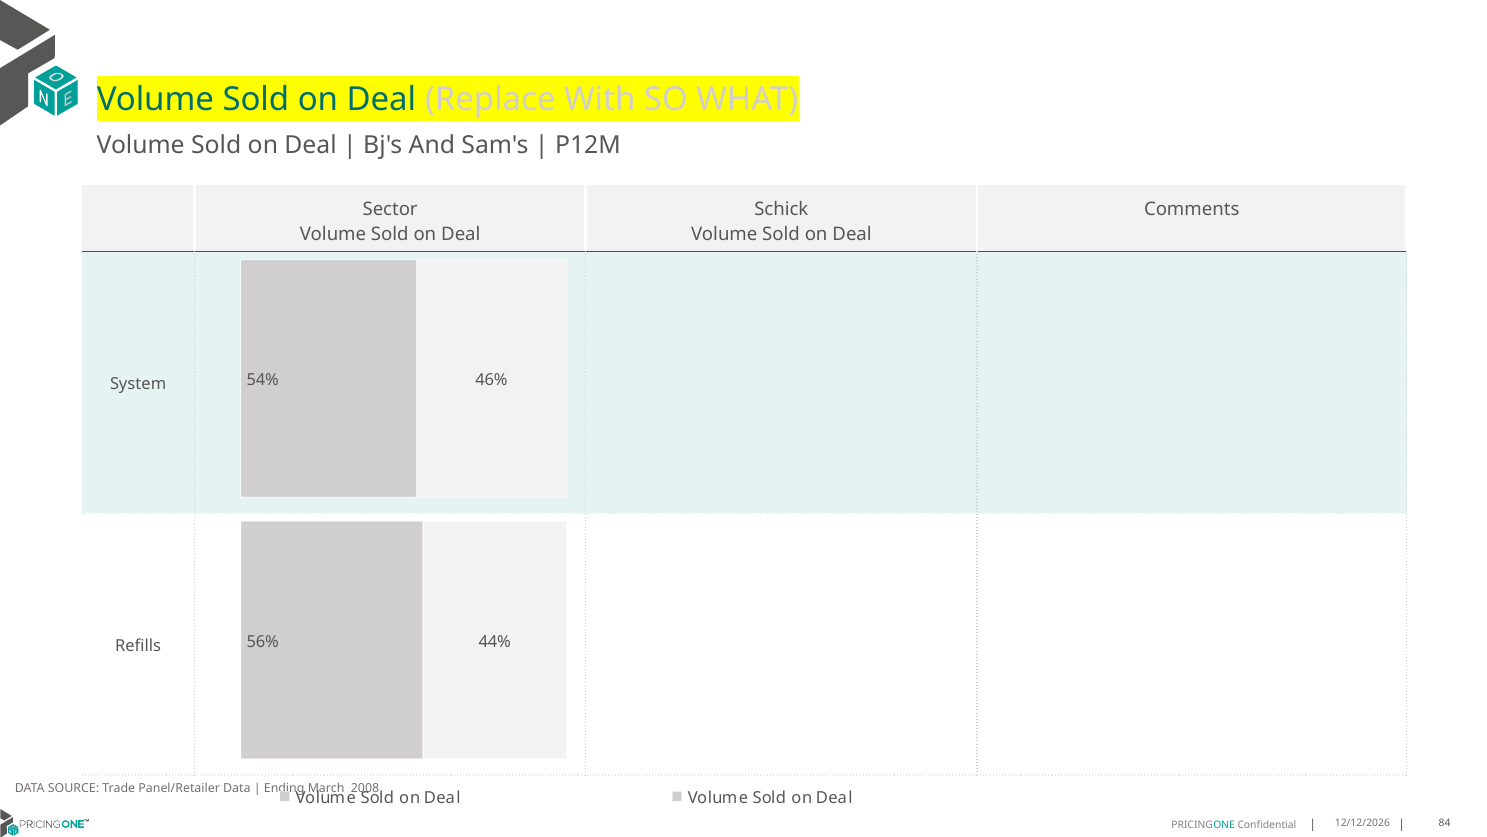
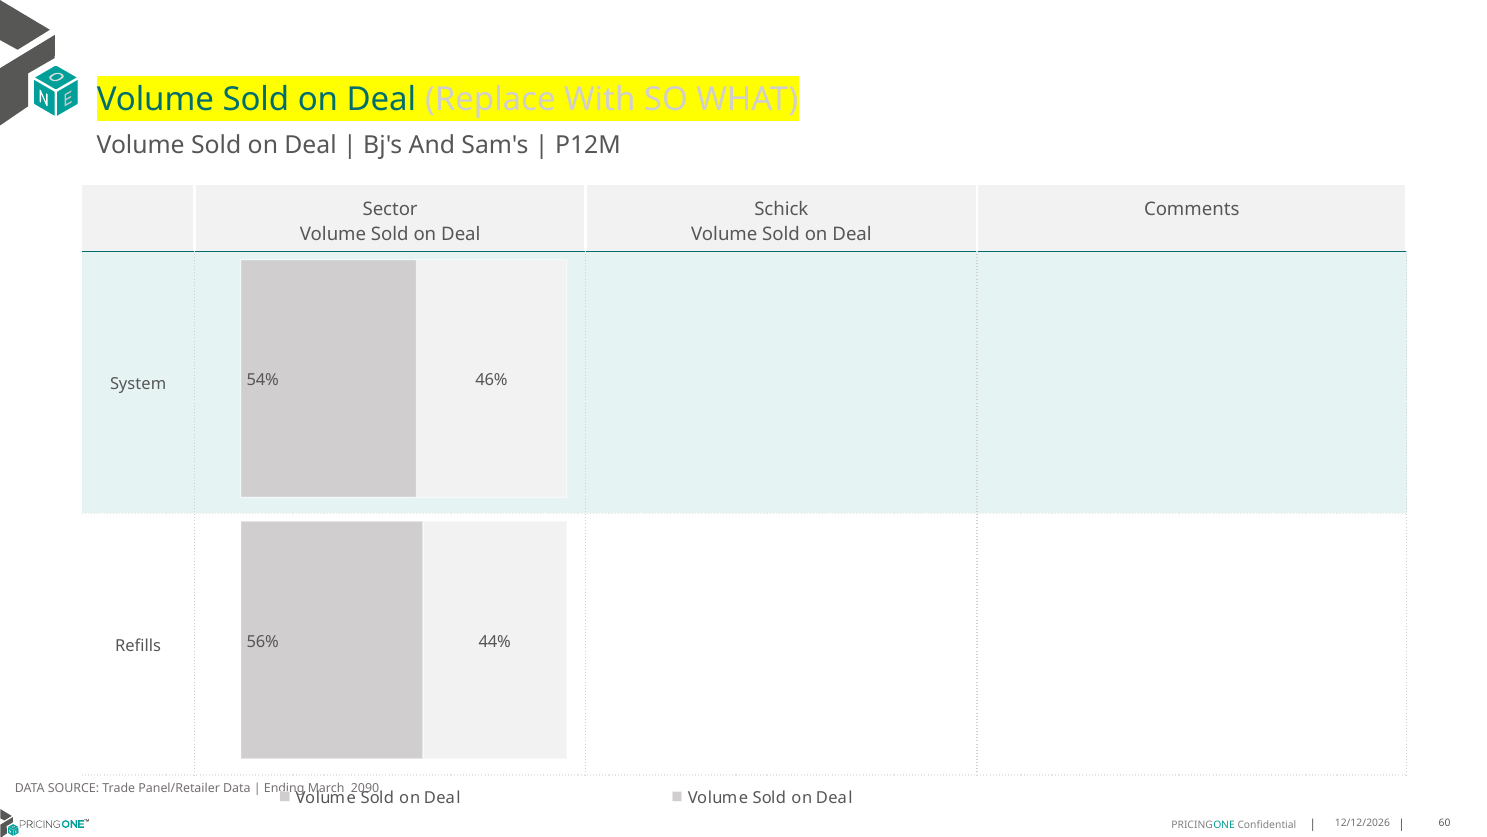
2008: 2008 -> 2090
84: 84 -> 60
